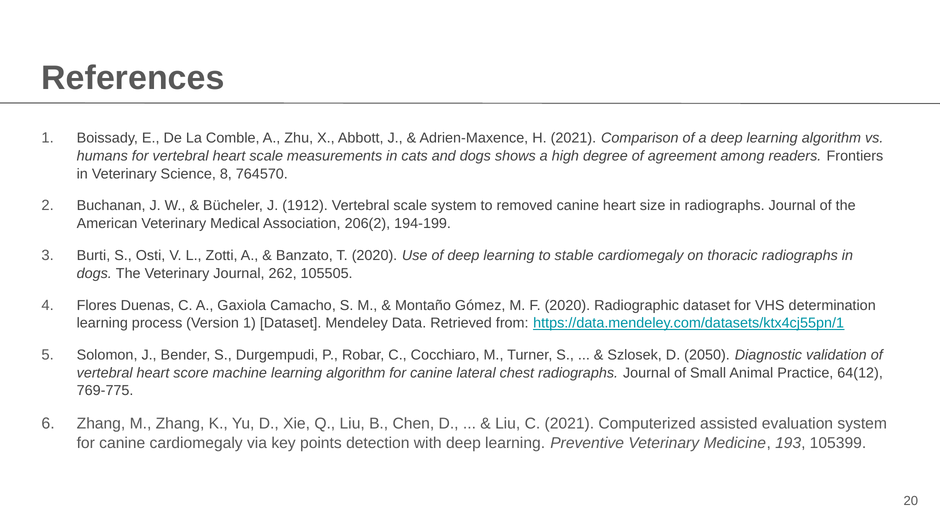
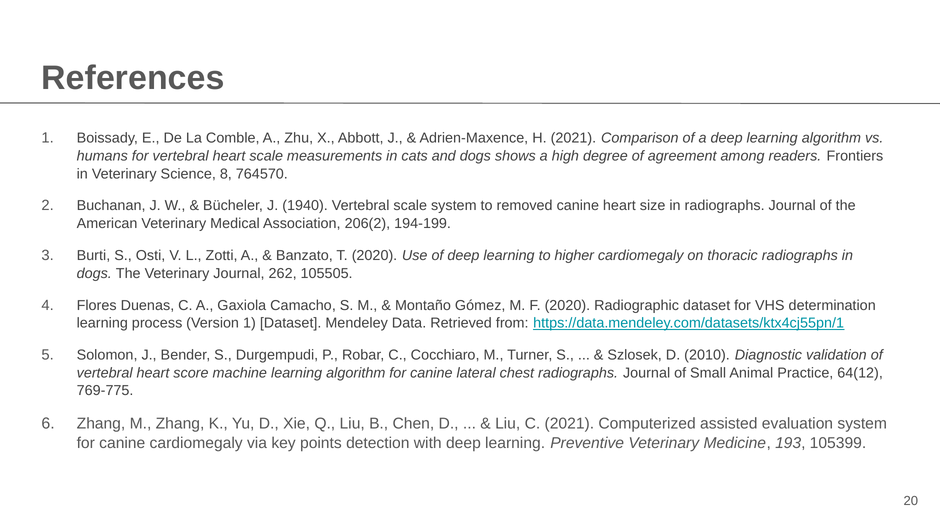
1912: 1912 -> 1940
stable: stable -> higher
2050: 2050 -> 2010
